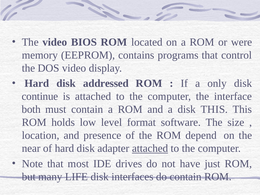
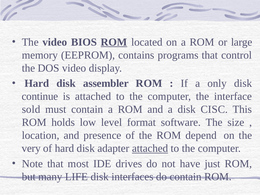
ROM at (114, 42) underline: none -> present
were: were -> large
addressed: addressed -> assembler
both: both -> sold
disk THIS: THIS -> CISC
near: near -> very
